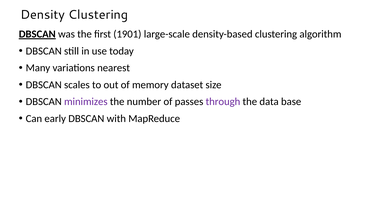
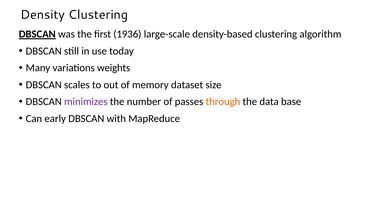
1901: 1901 -> 1936
nearest: nearest -> weights
through colour: purple -> orange
